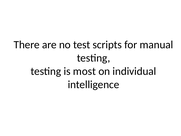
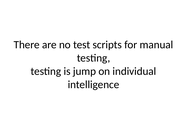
most: most -> jump
